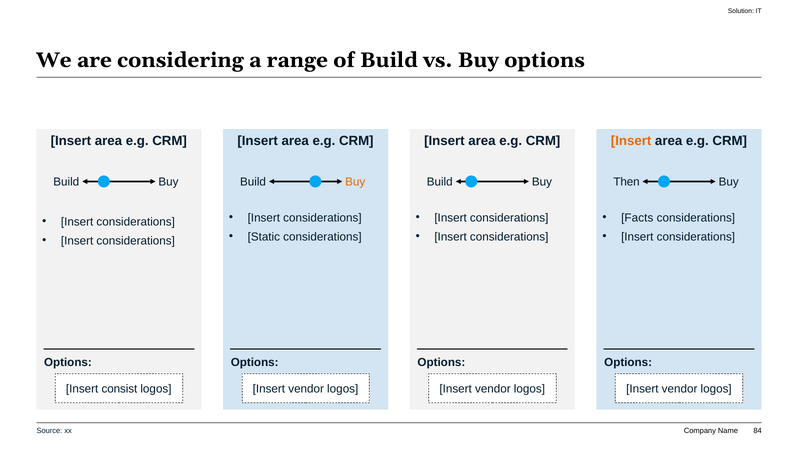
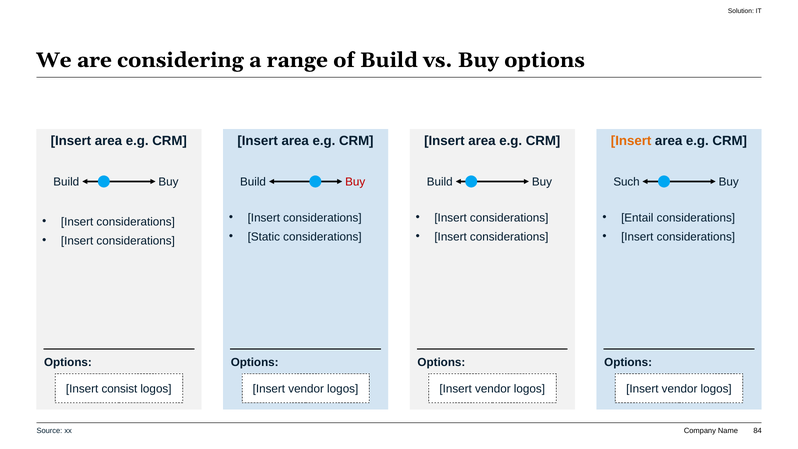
Buy at (355, 182) colour: orange -> red
Then: Then -> Such
Facts: Facts -> Entail
